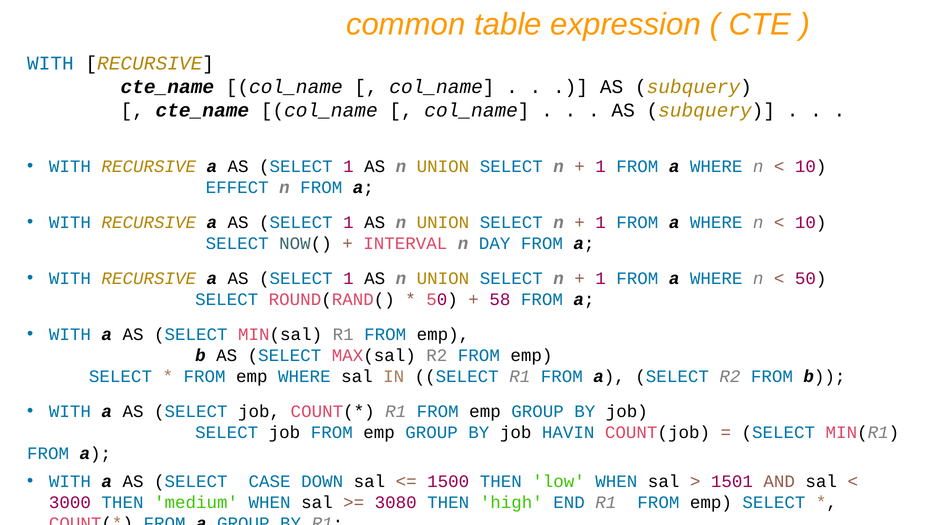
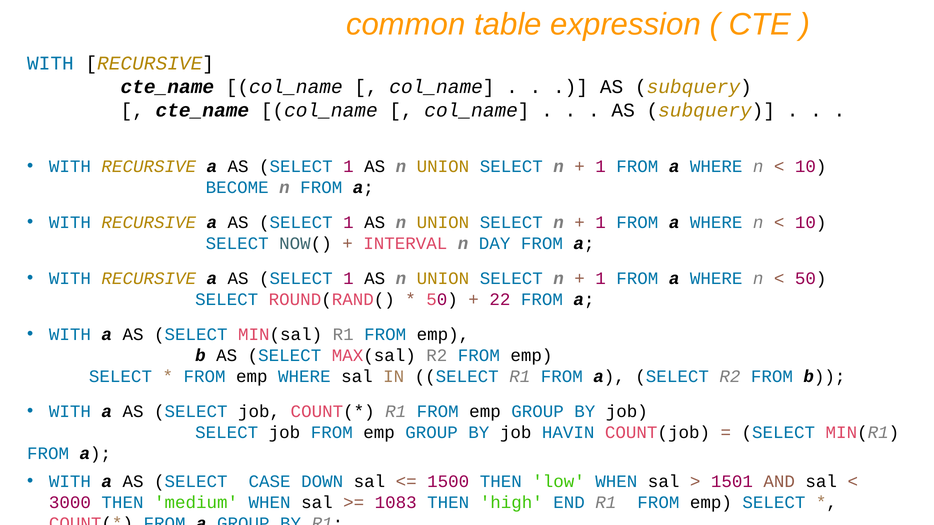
EFFECT: EFFECT -> BECOME
58: 58 -> 22
3080: 3080 -> 1083
